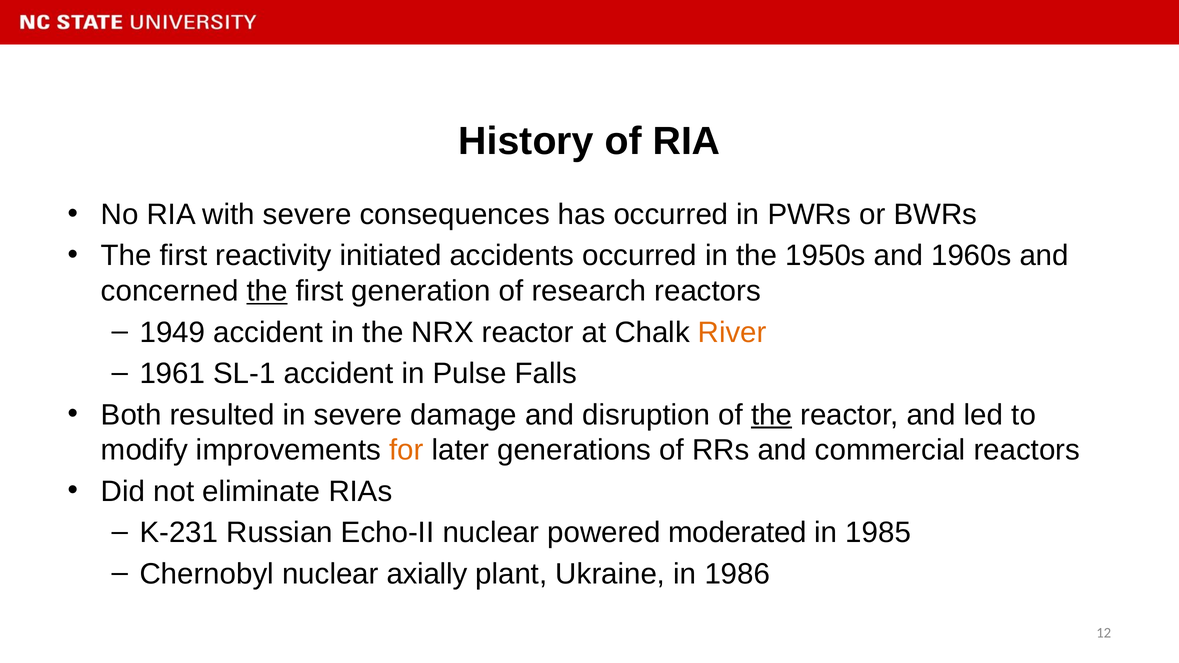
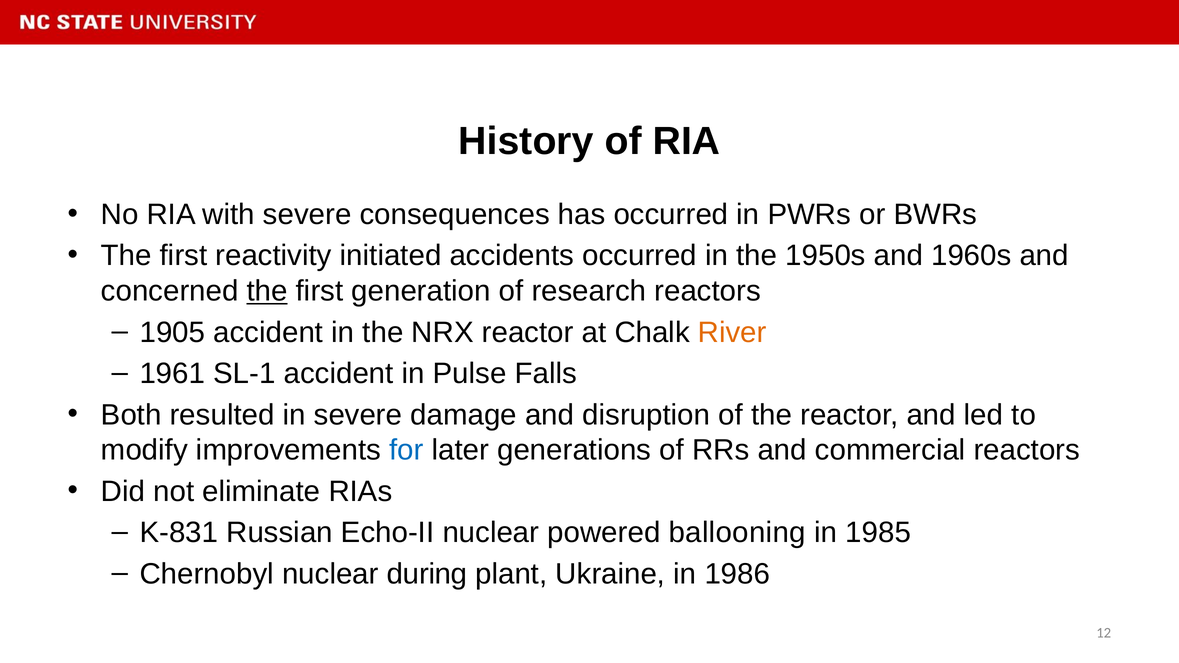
1949: 1949 -> 1905
the at (771, 415) underline: present -> none
for colour: orange -> blue
K-231: K-231 -> K-831
moderated: moderated -> ballooning
axially: axially -> during
